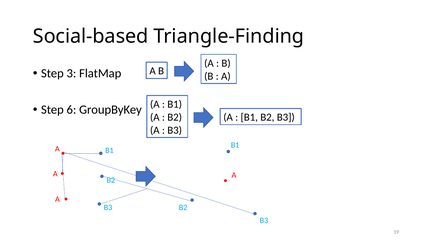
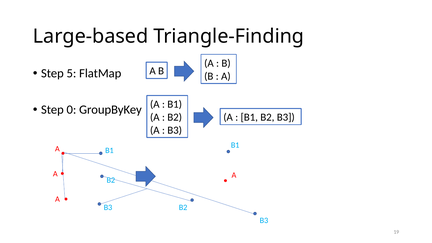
Social-based: Social-based -> Large-based
3: 3 -> 5
6: 6 -> 0
